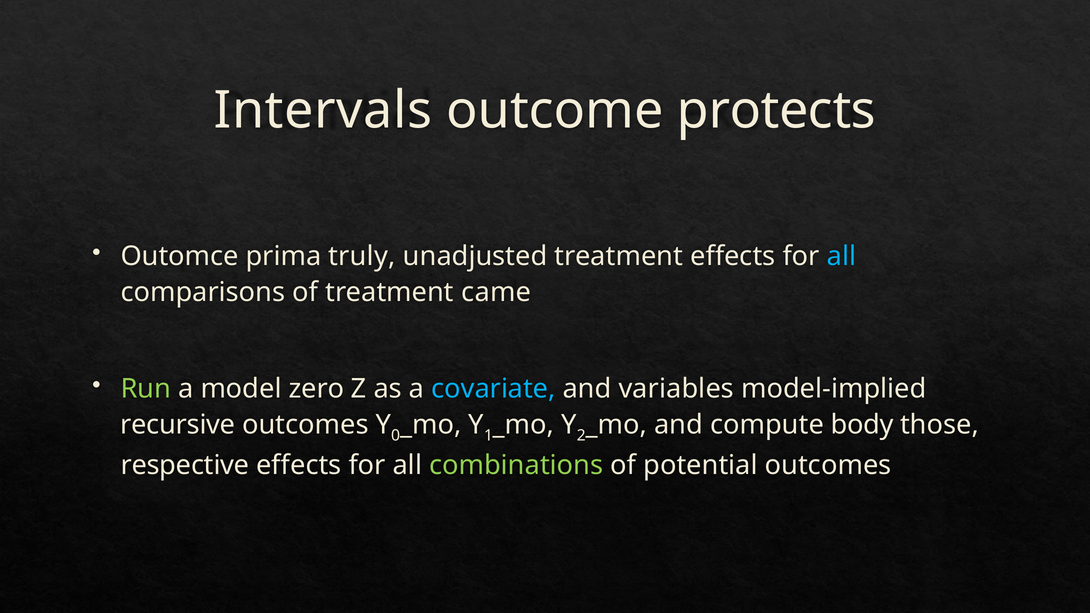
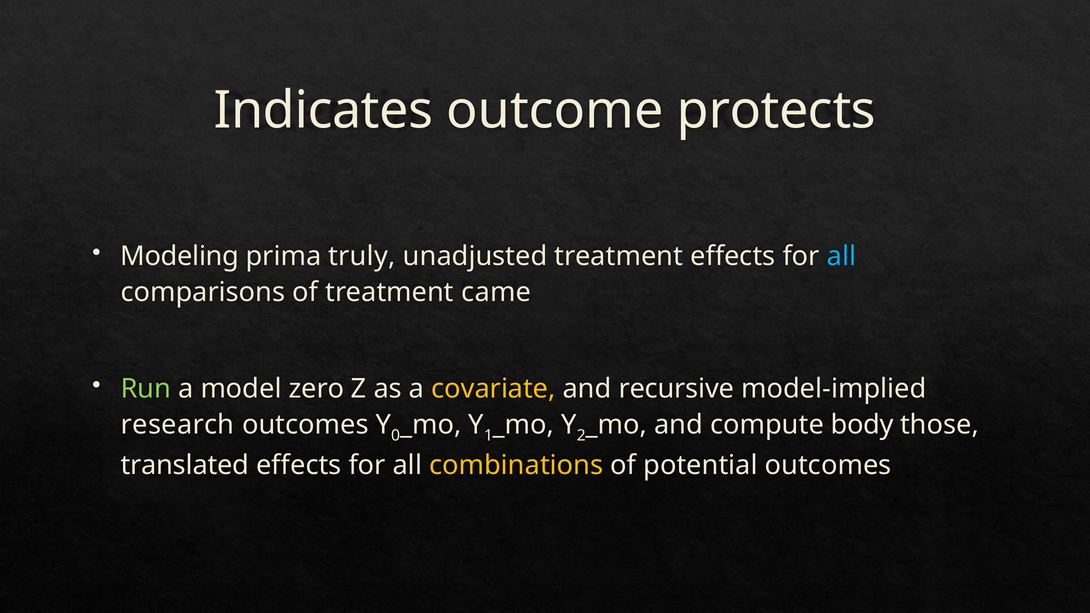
Intervals: Intervals -> Indicates
Outomce: Outomce -> Modeling
covariate colour: light blue -> yellow
variables: variables -> recursive
recursive: recursive -> research
respective: respective -> translated
combinations colour: light green -> yellow
